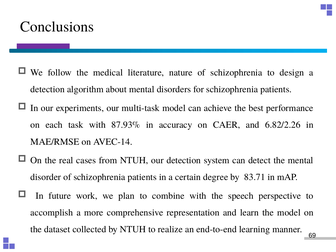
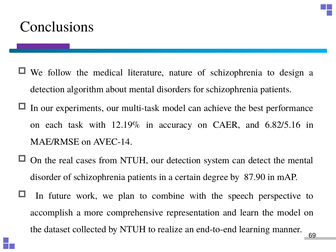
87.93%: 87.93% -> 12.19%
6.82/2.26: 6.82/2.26 -> 6.82/5.16
83.71: 83.71 -> 87.90
